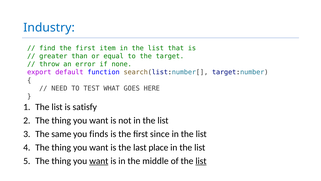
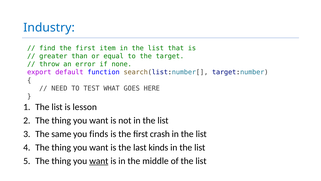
satisfy: satisfy -> lesson
since: since -> crash
place: place -> kinds
list at (201, 161) underline: present -> none
